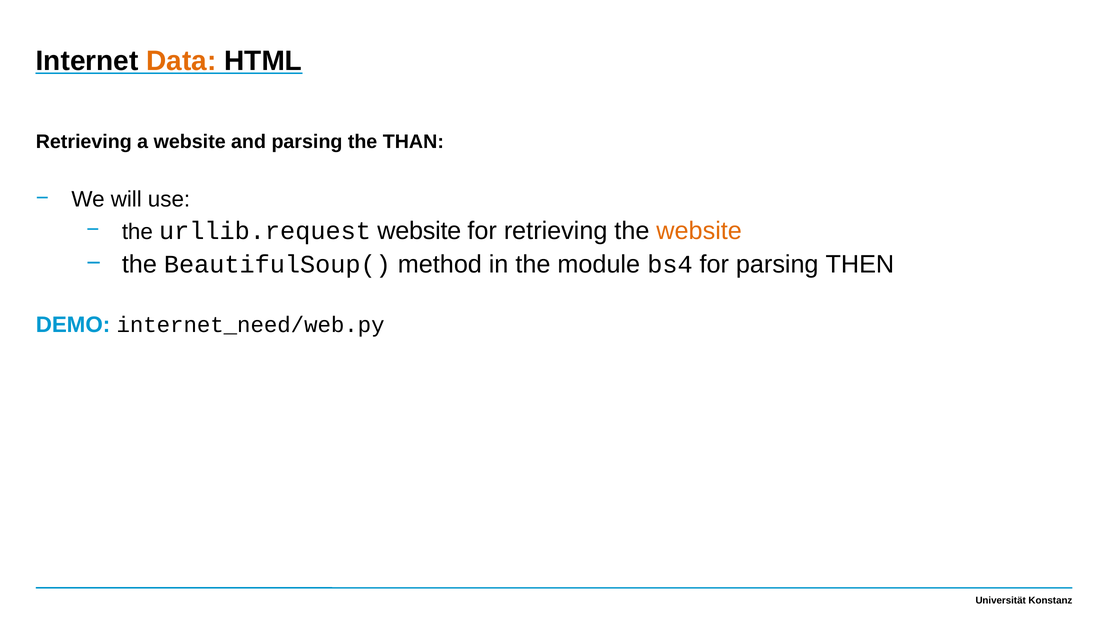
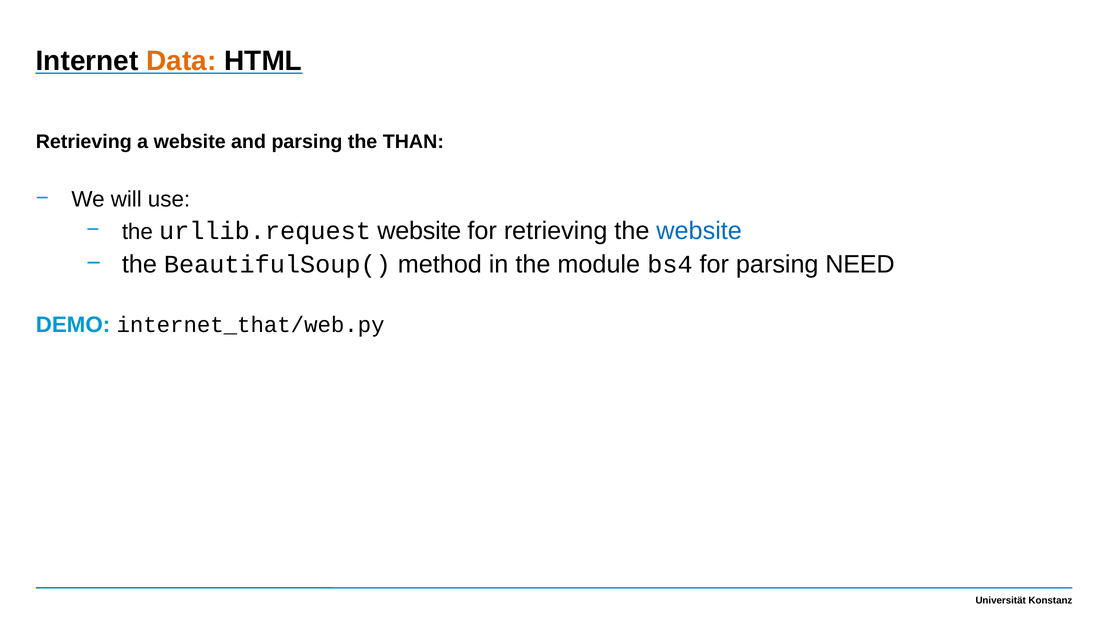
website at (699, 231) colour: orange -> blue
THEN: THEN -> NEED
internet_need/web.py: internet_need/web.py -> internet_that/web.py
